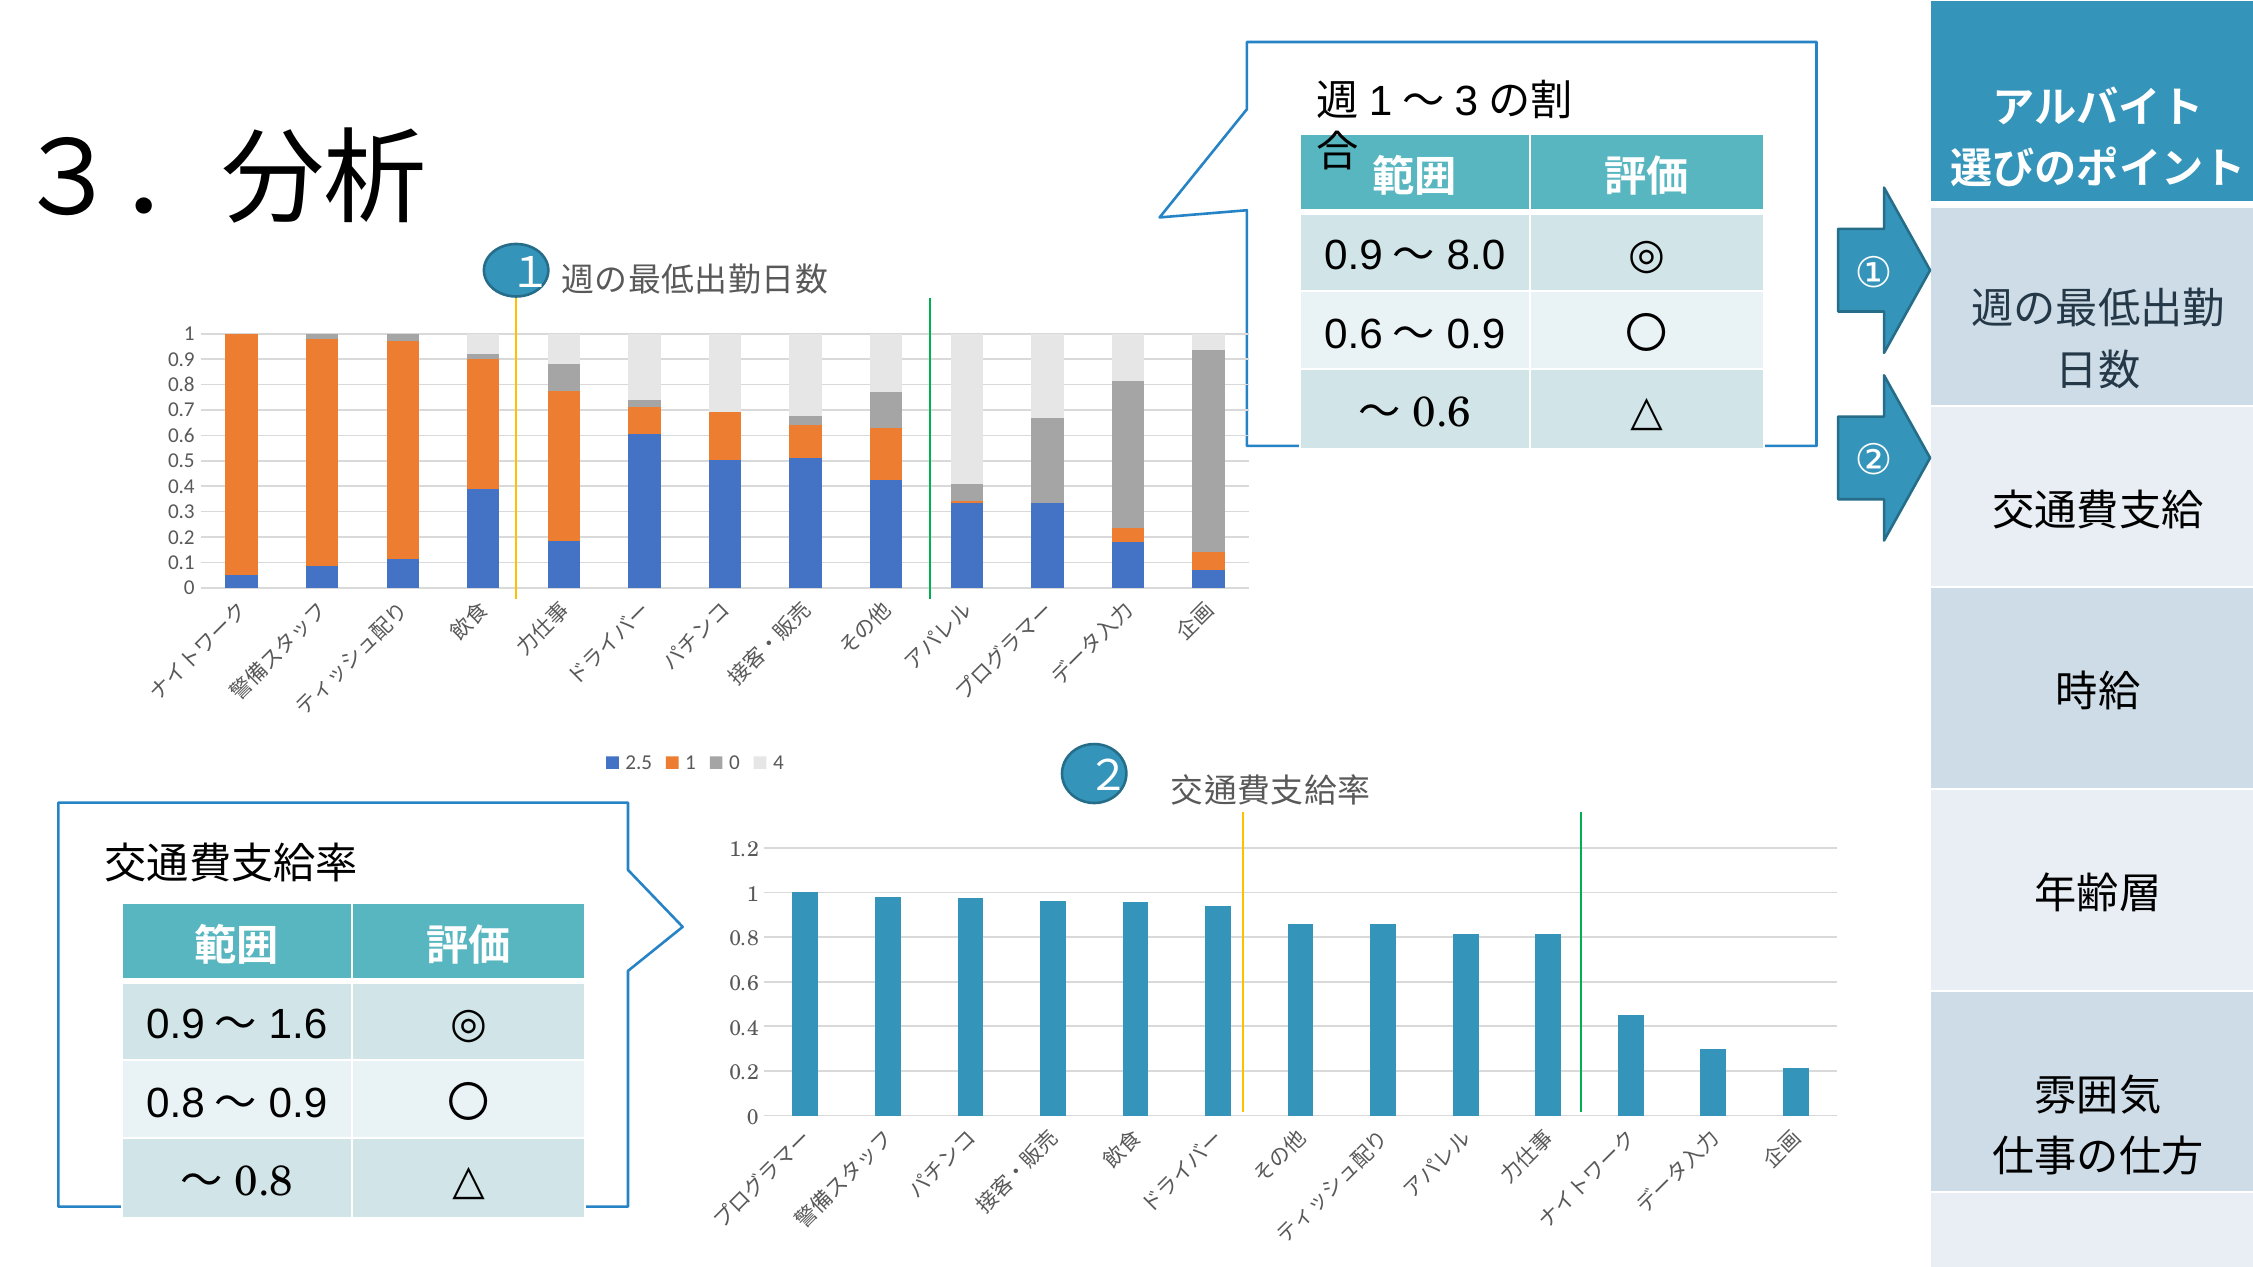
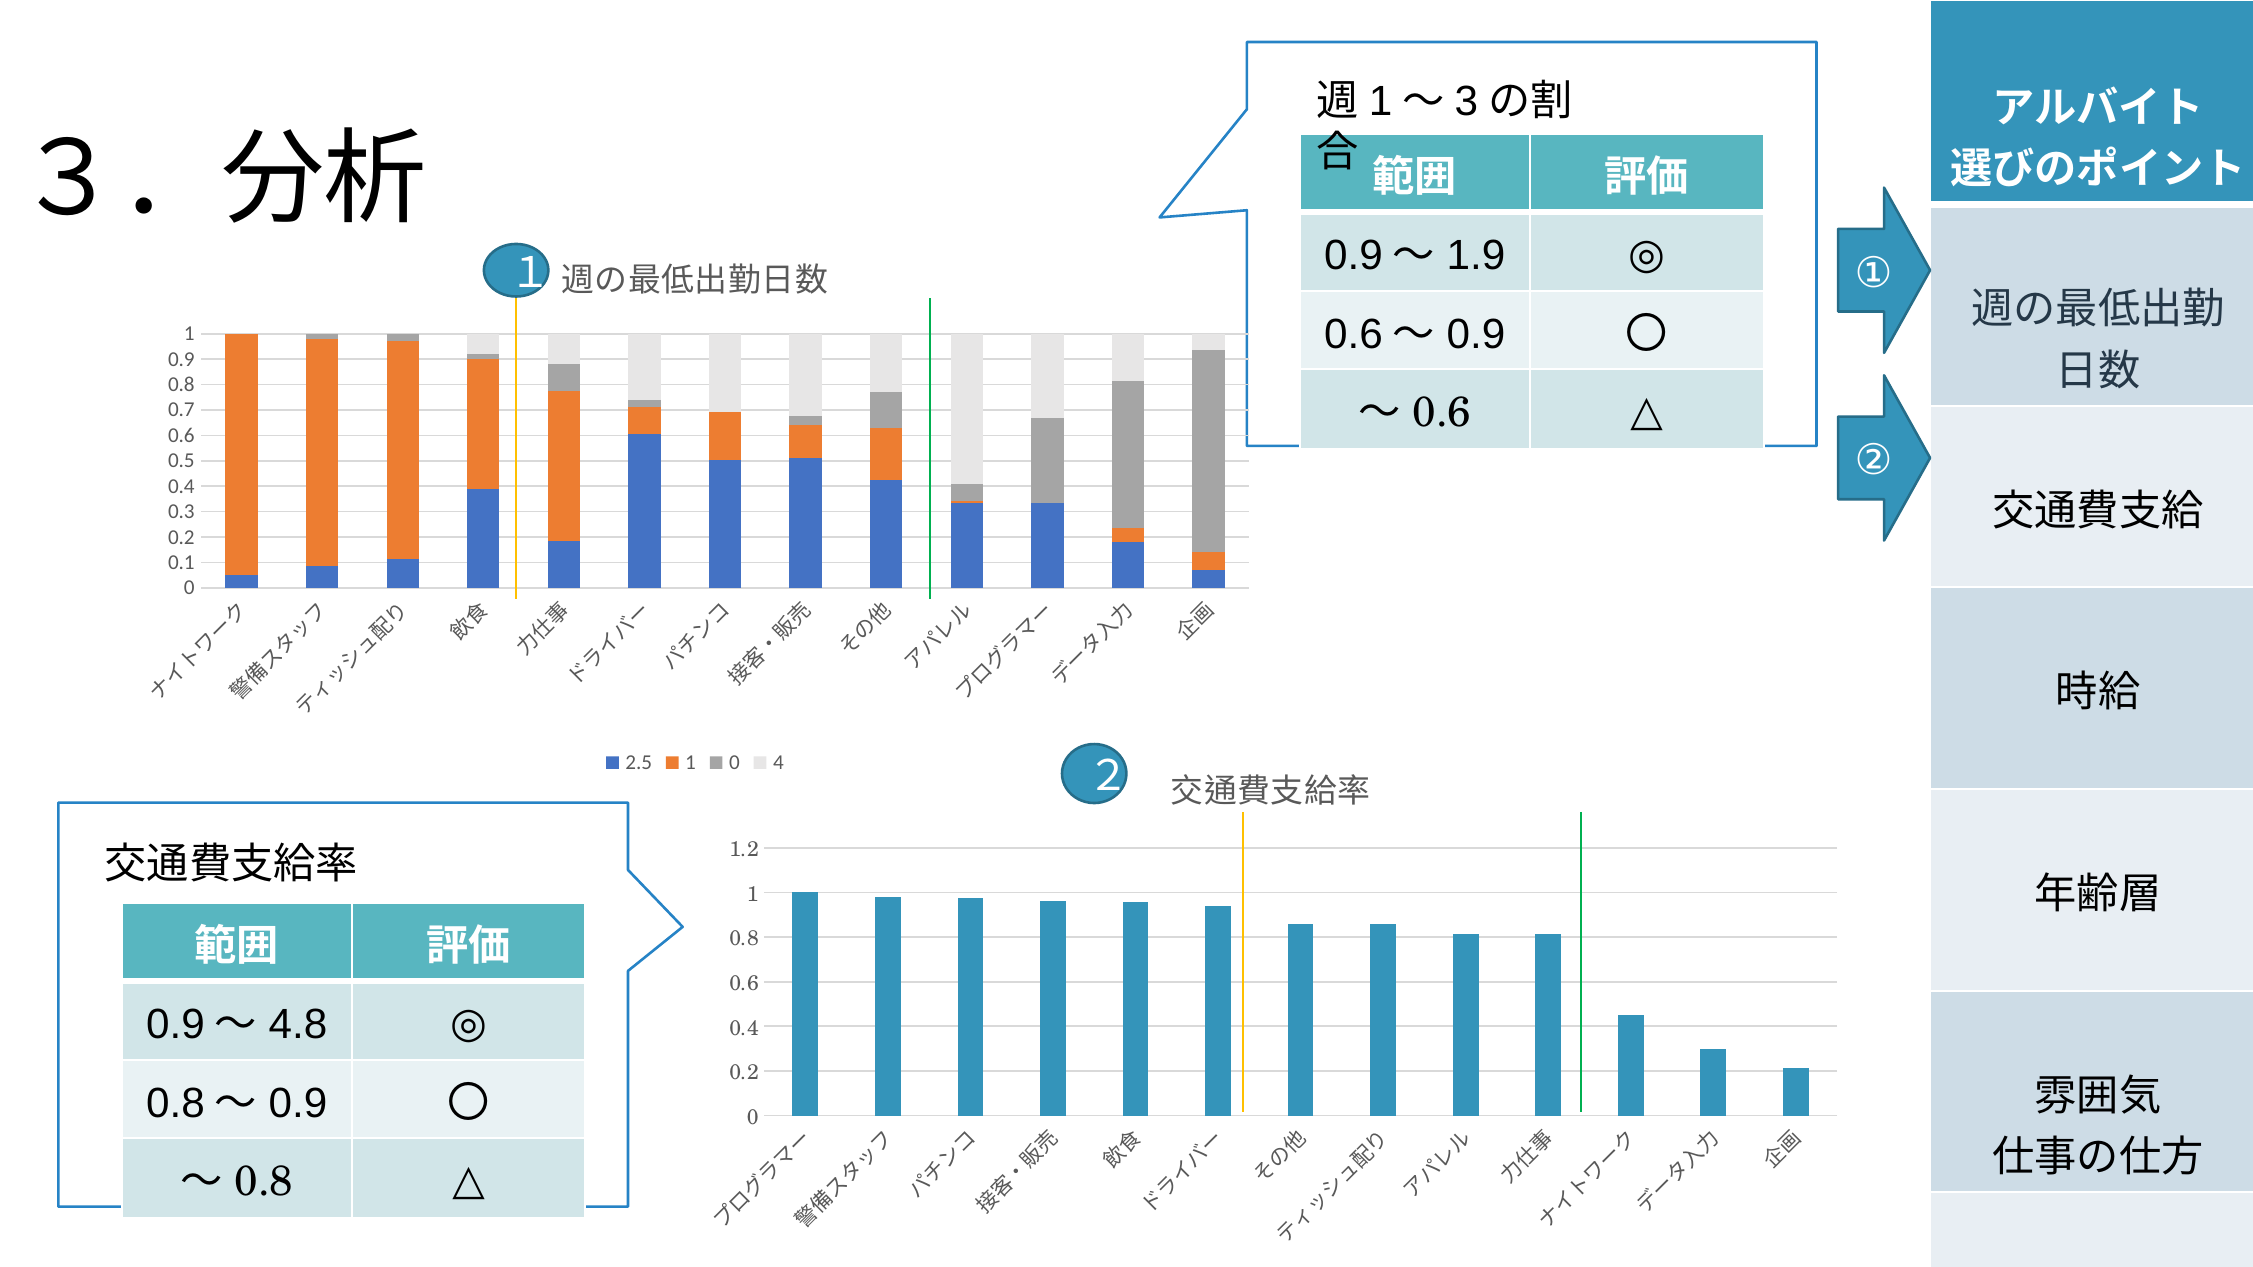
8.0: 8.0 -> 1.9
1.6: 1.6 -> 4.8
